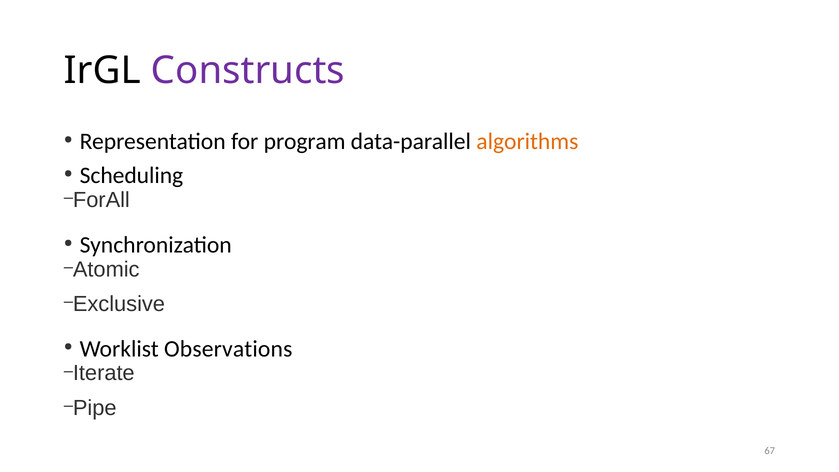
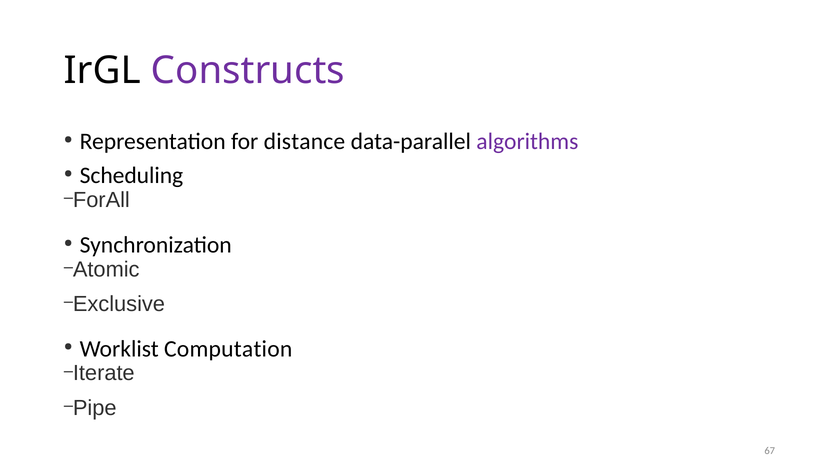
program: program -> distance
algorithms colour: orange -> purple
Observations: Observations -> Computation
